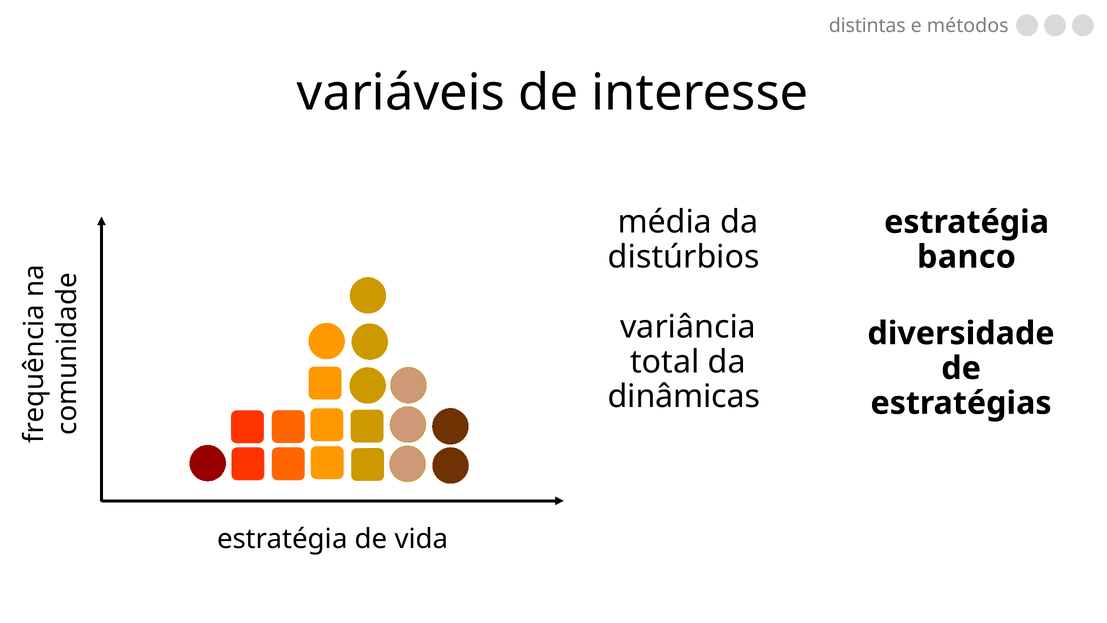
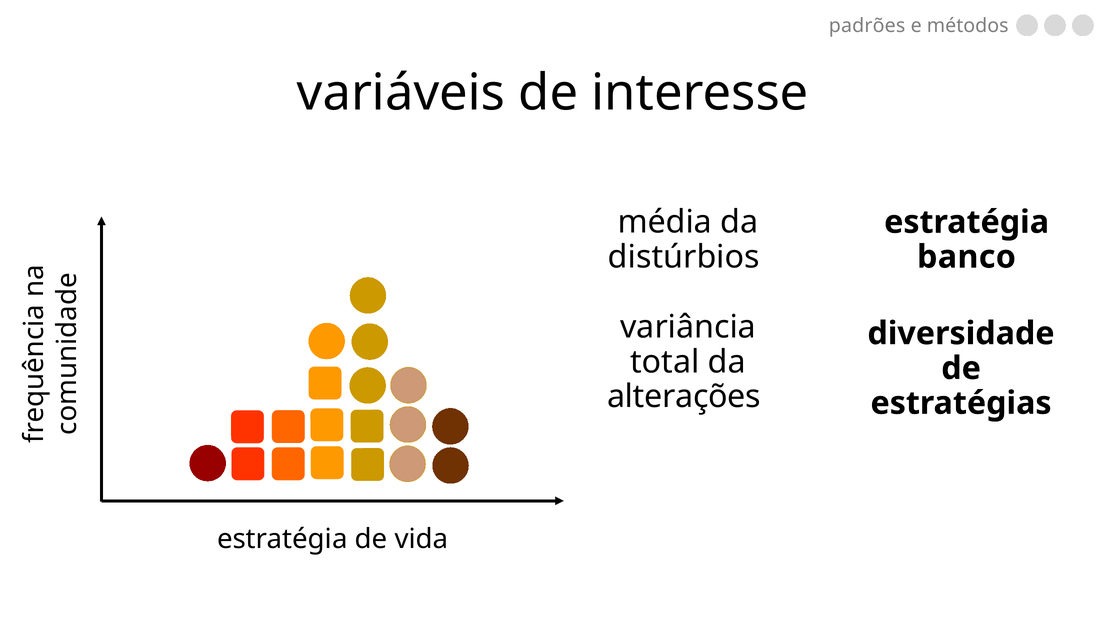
distintas: distintas -> padrões
dinâmicas: dinâmicas -> alterações
